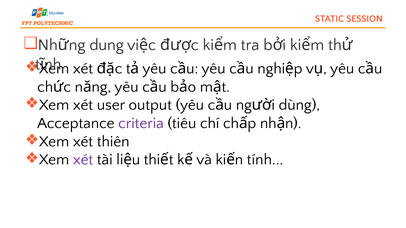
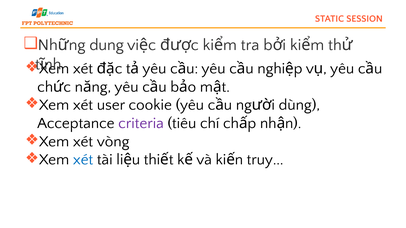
output: output -> cookie
thiên: thiên -> vòng
xét at (83, 160) colour: purple -> blue
tính: tính -> truy
